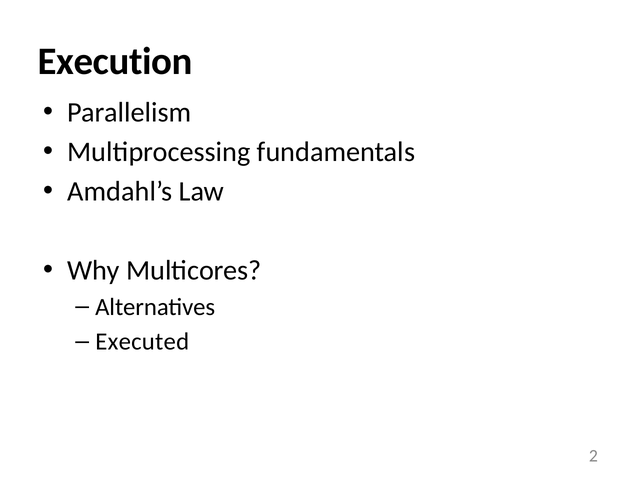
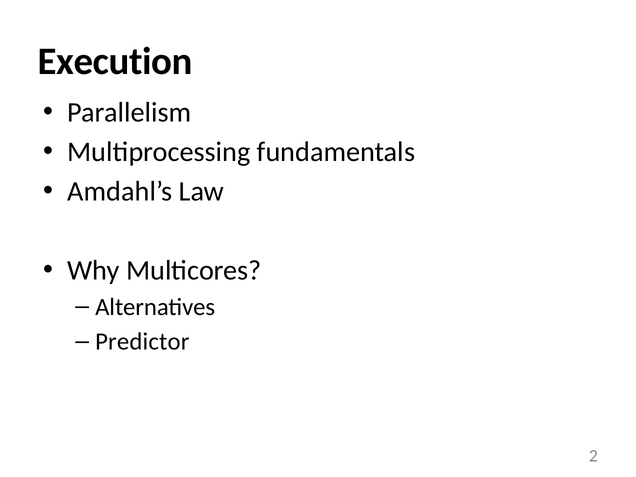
Executed: Executed -> Predictor
